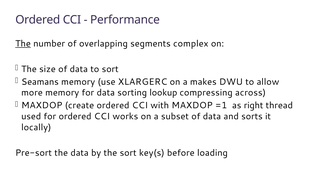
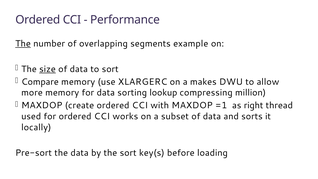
complex: complex -> example
size underline: none -> present
Seamans: Seamans -> Compare
across: across -> million
